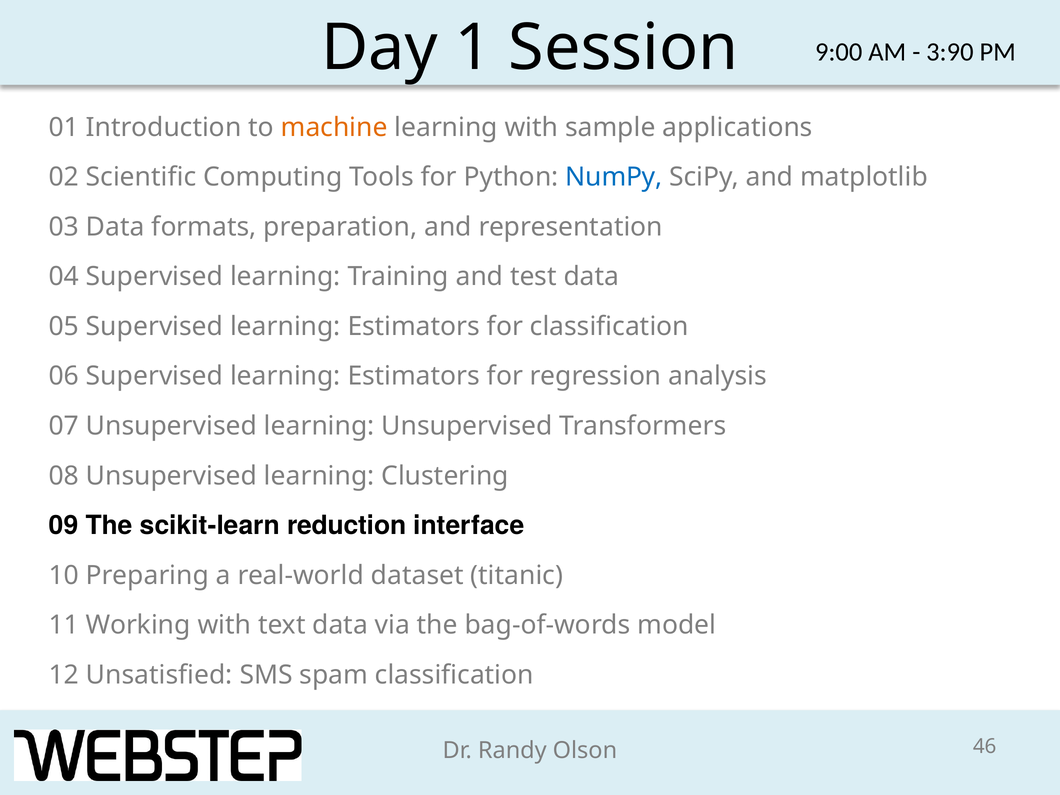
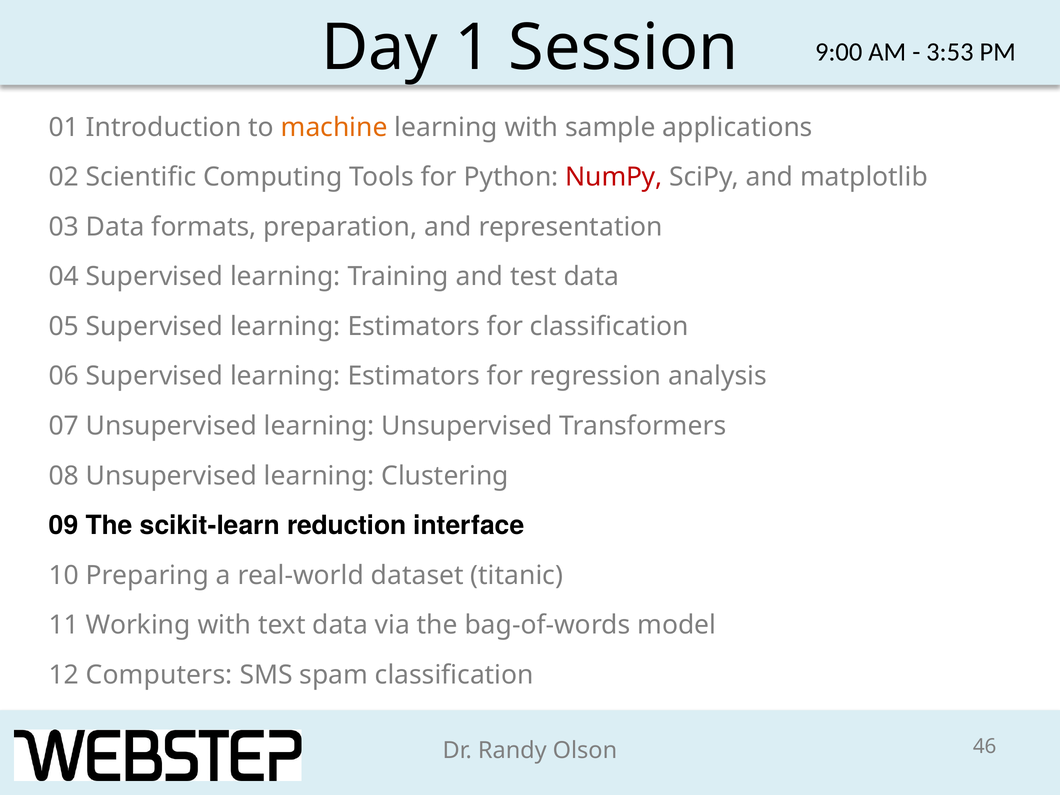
3:90: 3:90 -> 3:53
NumPy colour: blue -> red
Unsatisfied: Unsatisfied -> Computers
